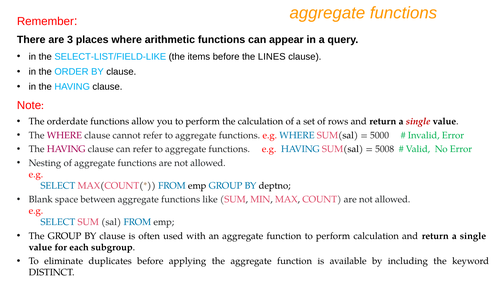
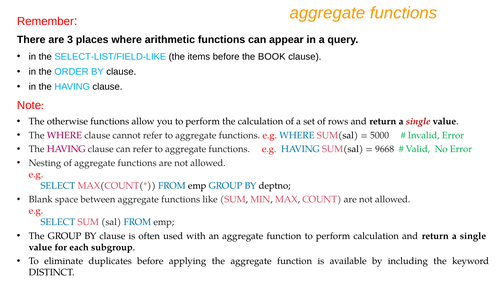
LINES: LINES -> BOOK
orderdate: orderdate -> otherwise
5008: 5008 -> 9668
